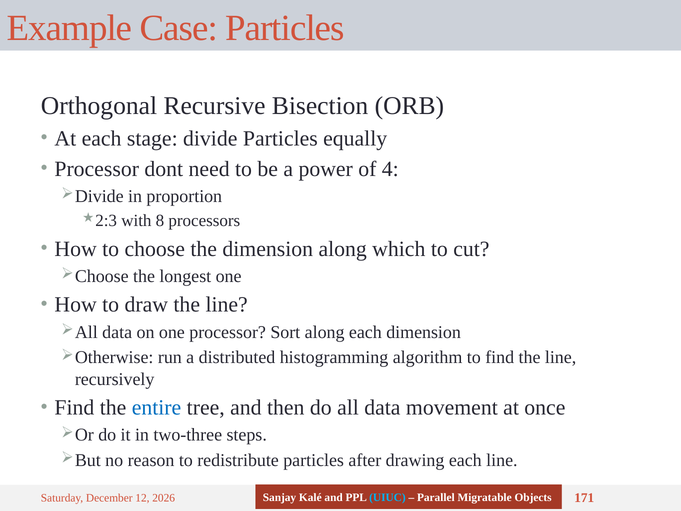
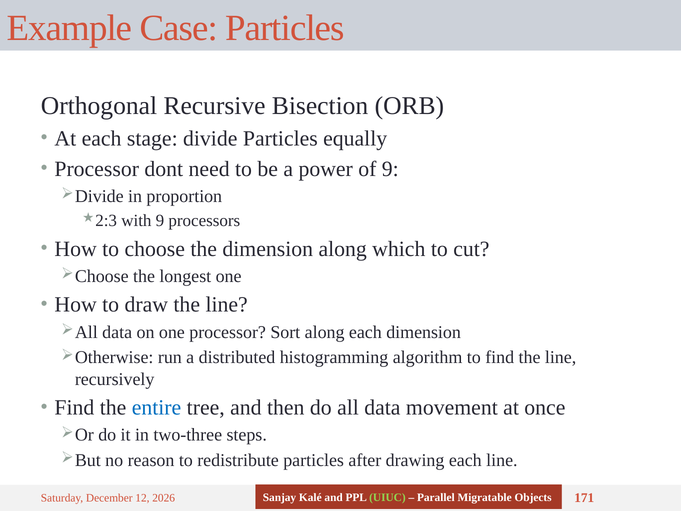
of 4: 4 -> 9
with 8: 8 -> 9
UIUC colour: light blue -> light green
